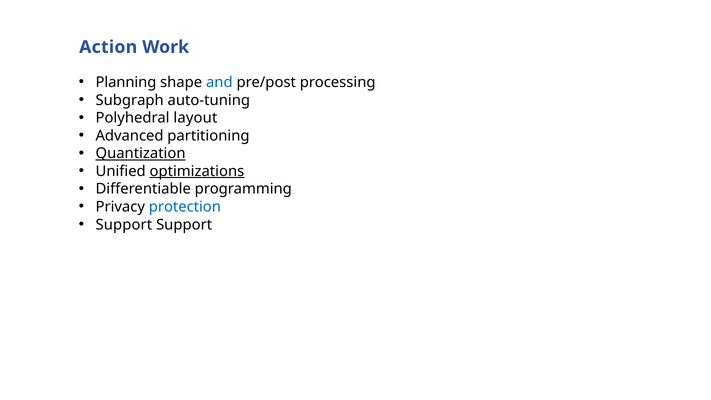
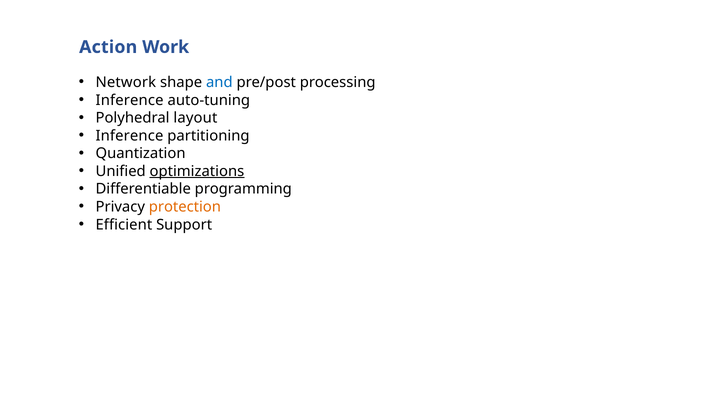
Planning: Planning -> Network
Subgraph at (130, 100): Subgraph -> Inference
Advanced at (130, 136): Advanced -> Inference
Quantization underline: present -> none
protection colour: blue -> orange
Support at (124, 225): Support -> Efficient
